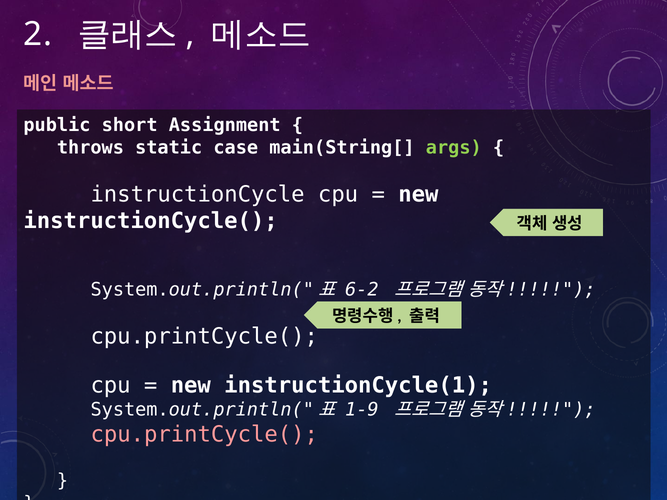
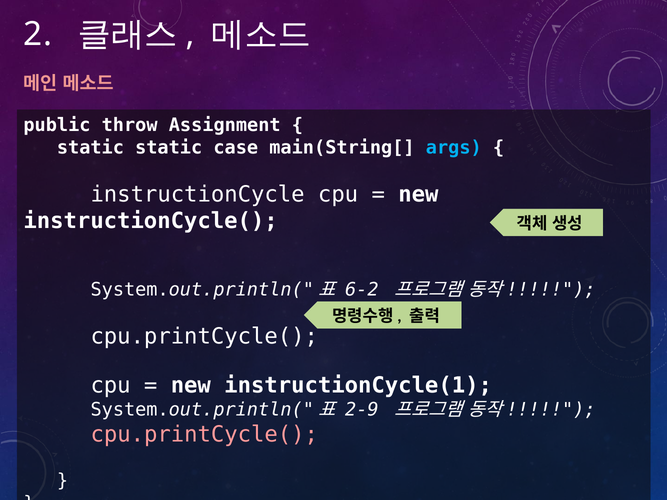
short: short -> throw
throws at (90, 148): throws -> static
args colour: light green -> light blue
1-9: 1-9 -> 2-9
